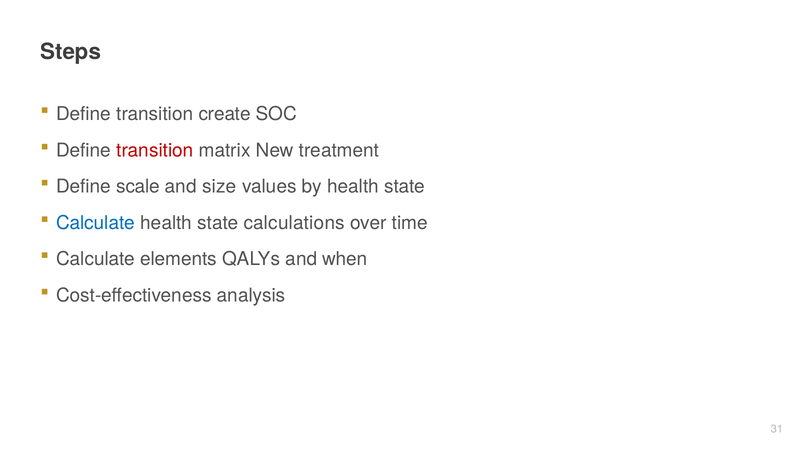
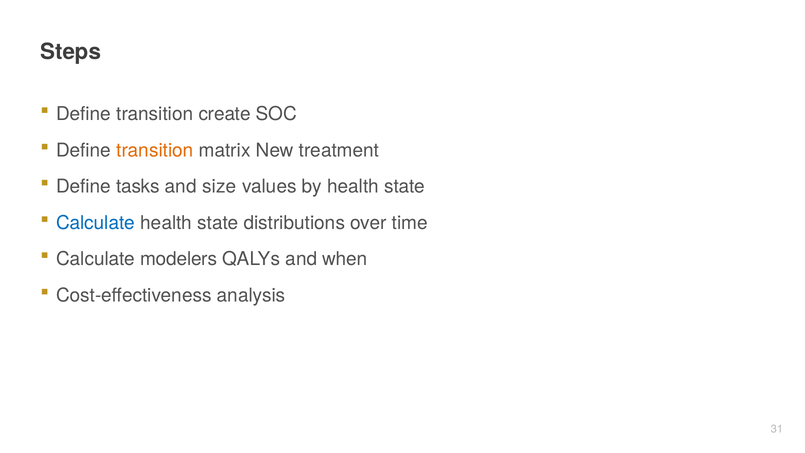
transition at (155, 150) colour: red -> orange
scale: scale -> tasks
calculations: calculations -> distributions
elements: elements -> modelers
